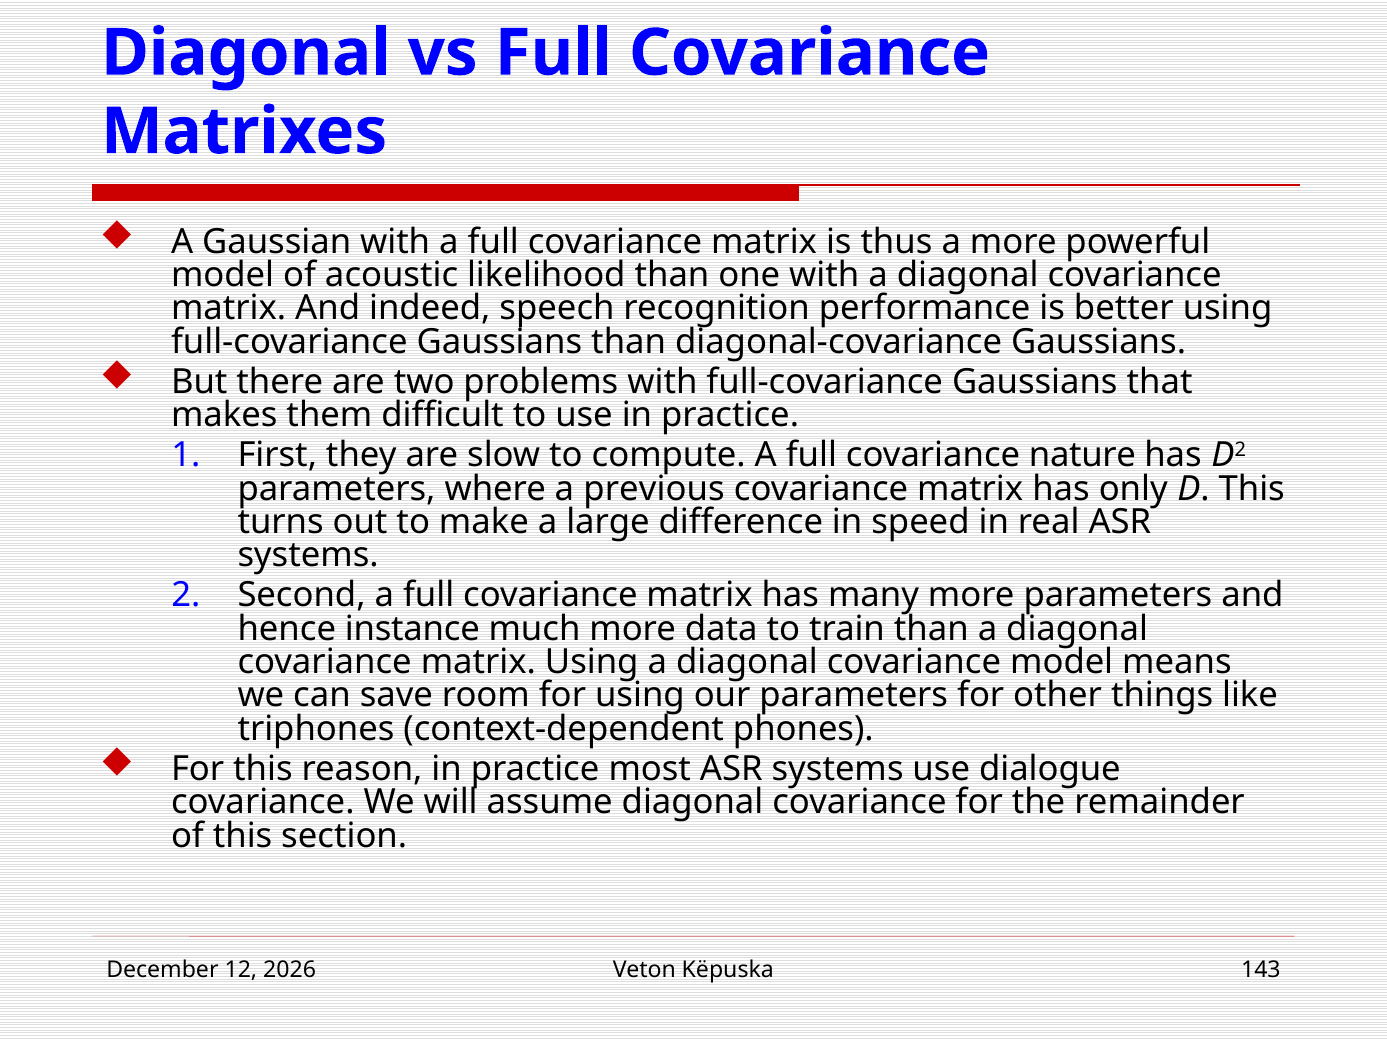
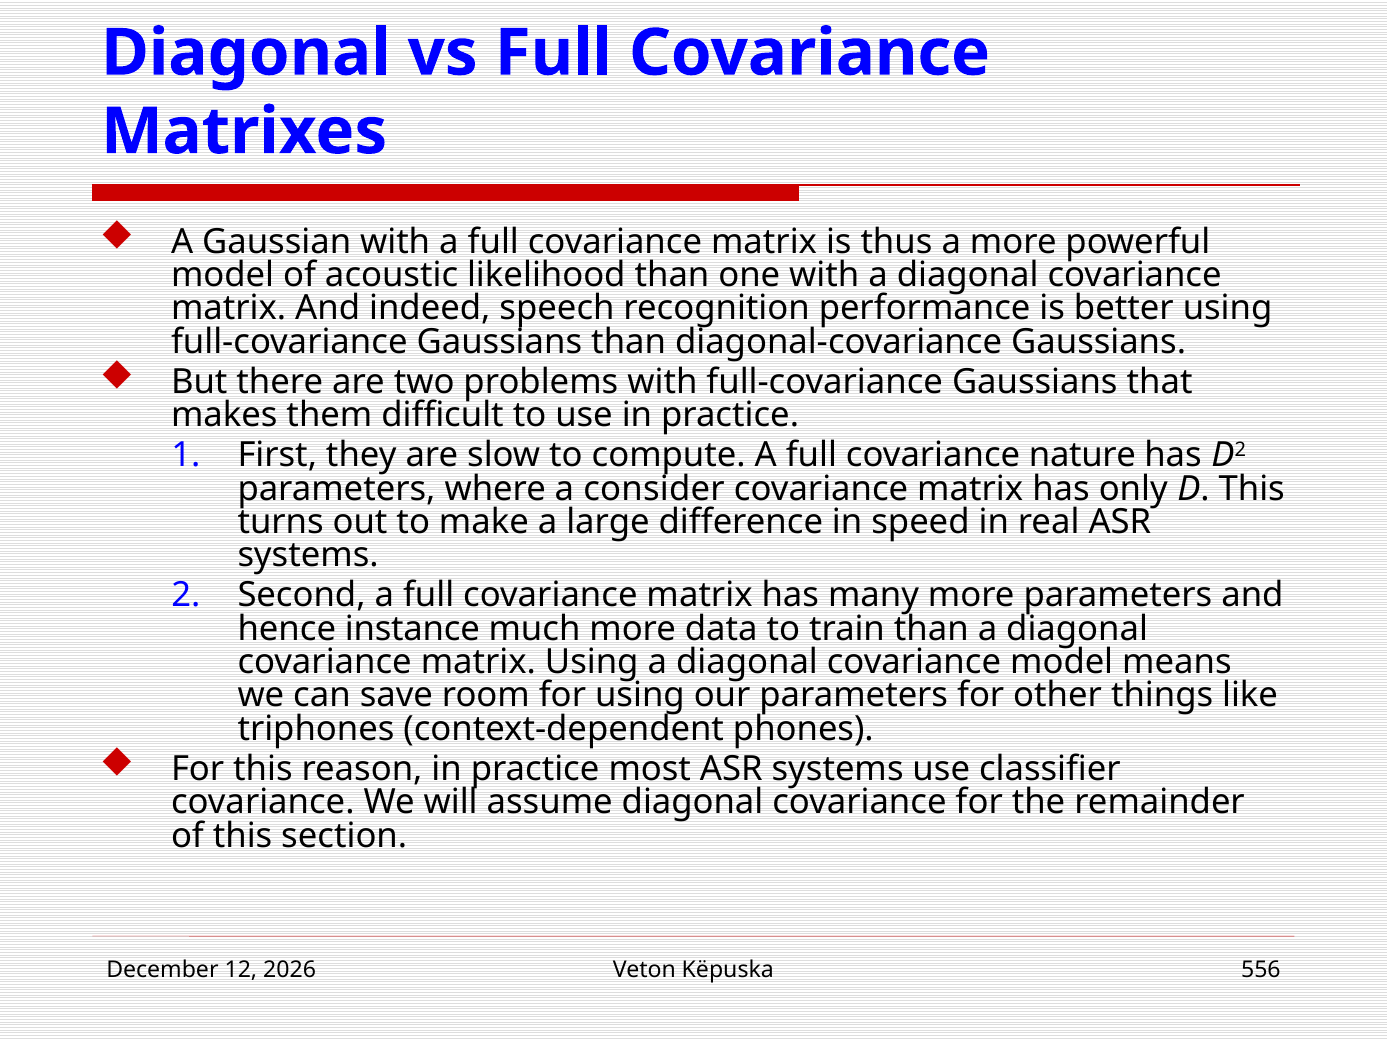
previous: previous -> consider
dialogue: dialogue -> classifier
143: 143 -> 556
